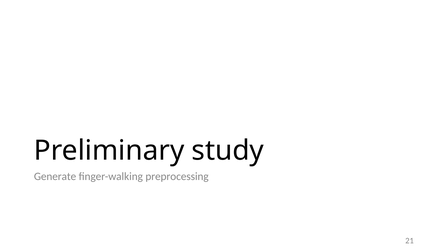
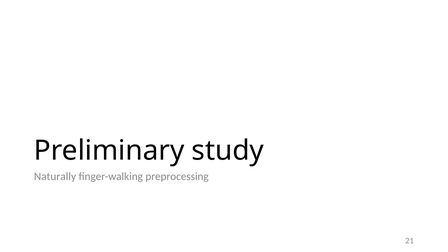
Generate: Generate -> Naturally
